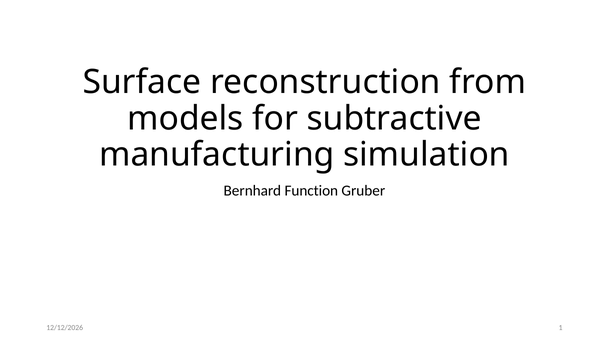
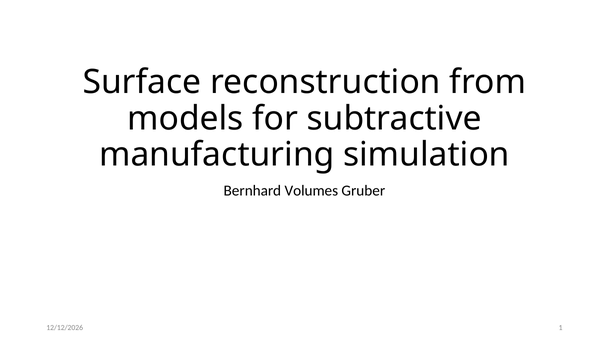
Function: Function -> Volumes
